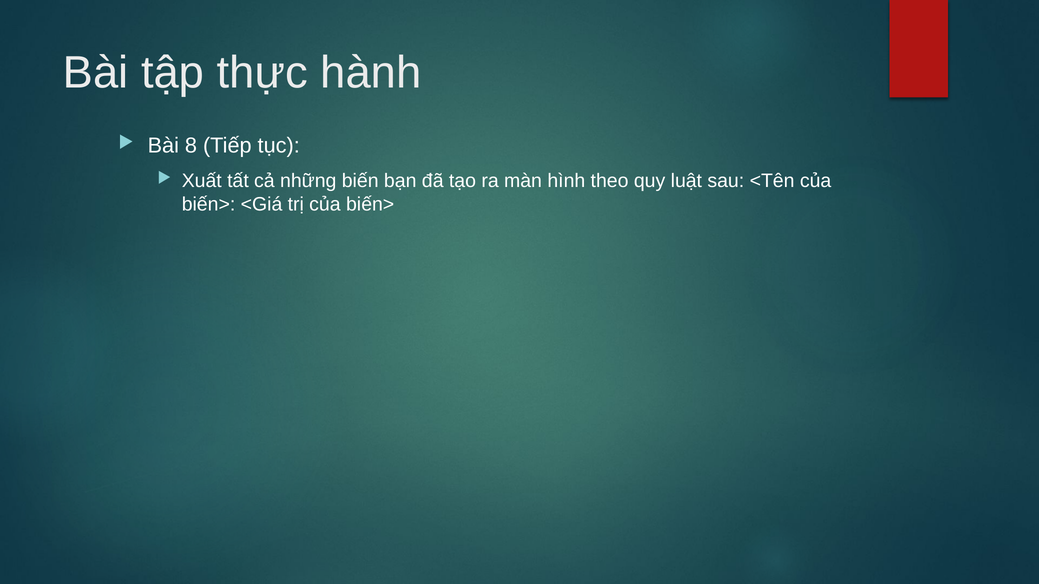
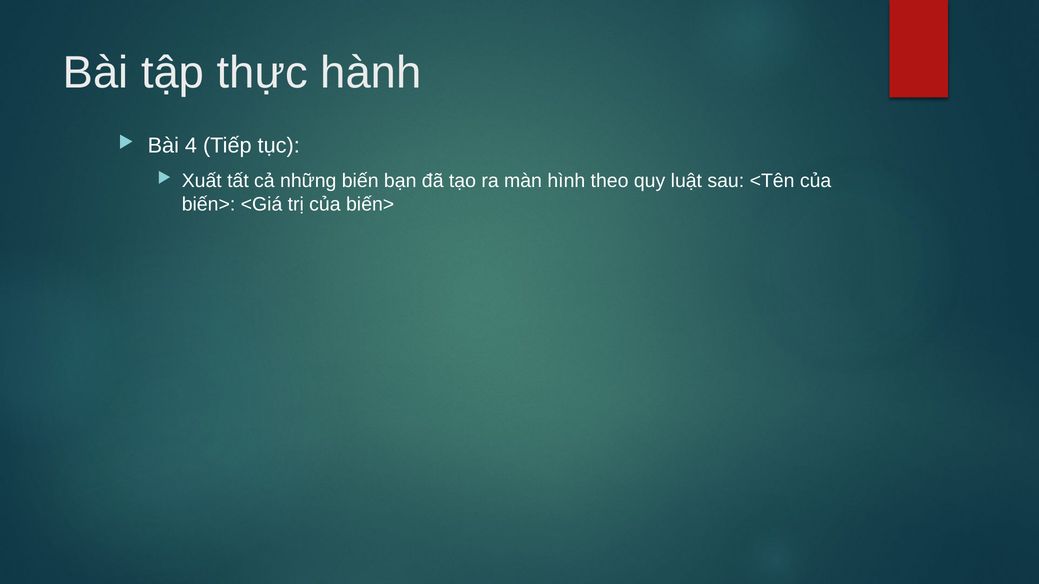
8: 8 -> 4
